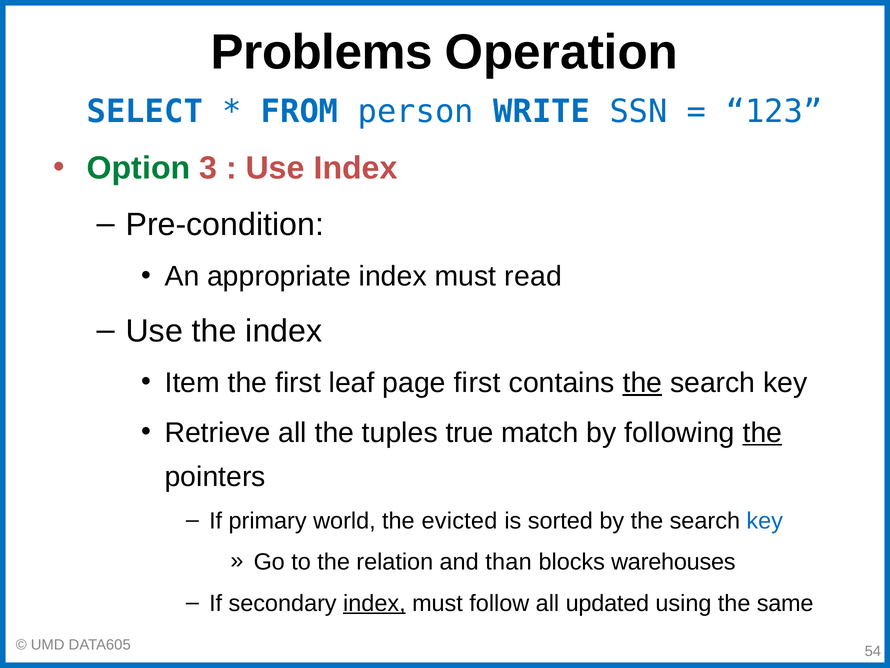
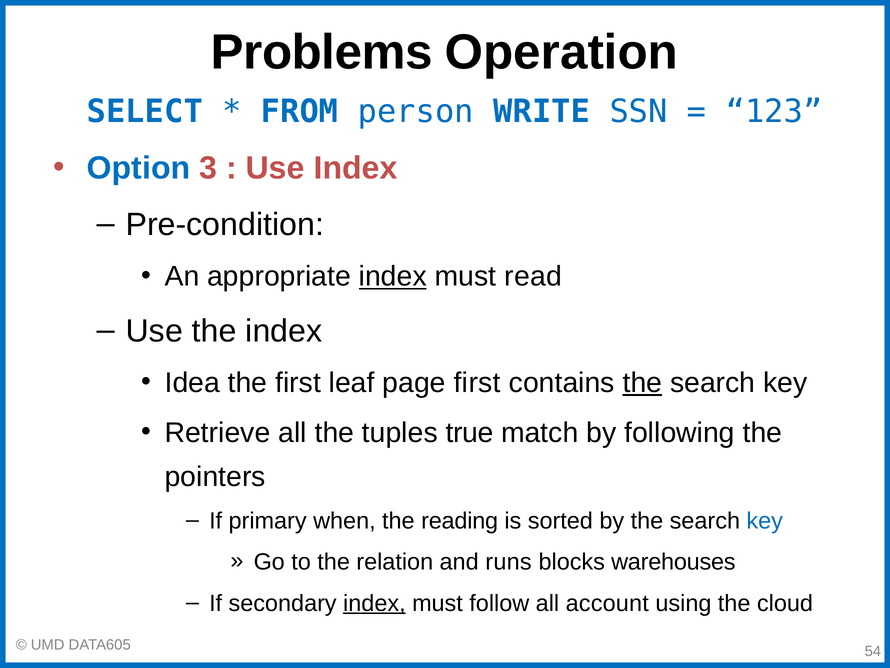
Option colour: green -> blue
index at (393, 276) underline: none -> present
Item: Item -> Idea
the at (762, 432) underline: present -> none
world: world -> when
evicted: evicted -> reading
than: than -> runs
updated: updated -> account
same: same -> cloud
